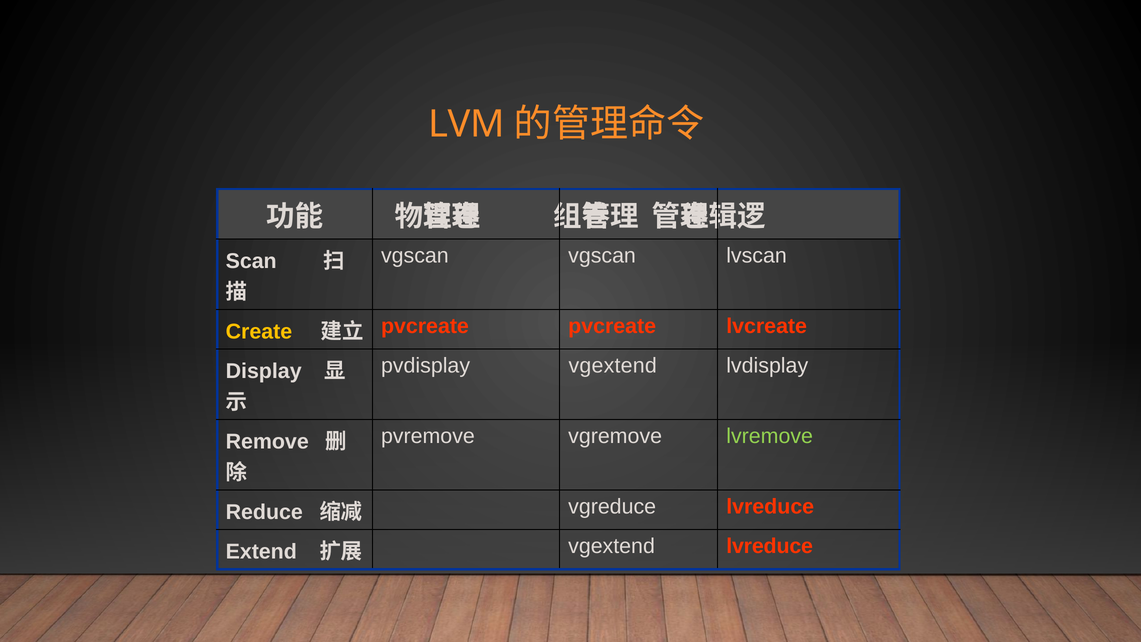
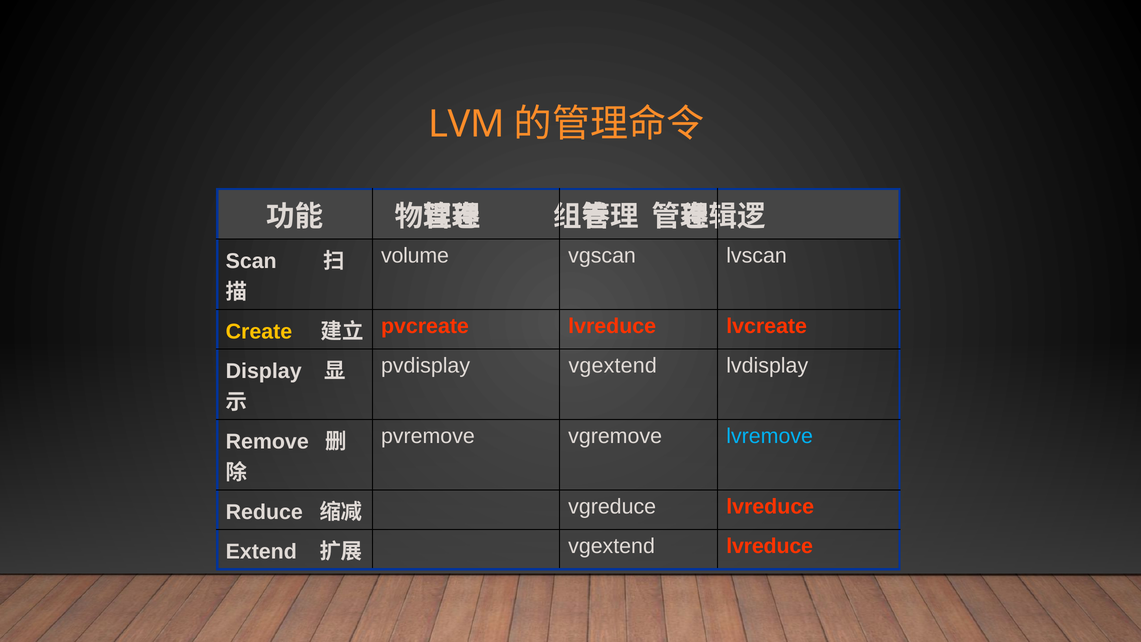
vgscan at (415, 256): vgscan -> volume
pvcreate pvcreate: pvcreate -> lvreduce
lvremove colour: light green -> light blue
